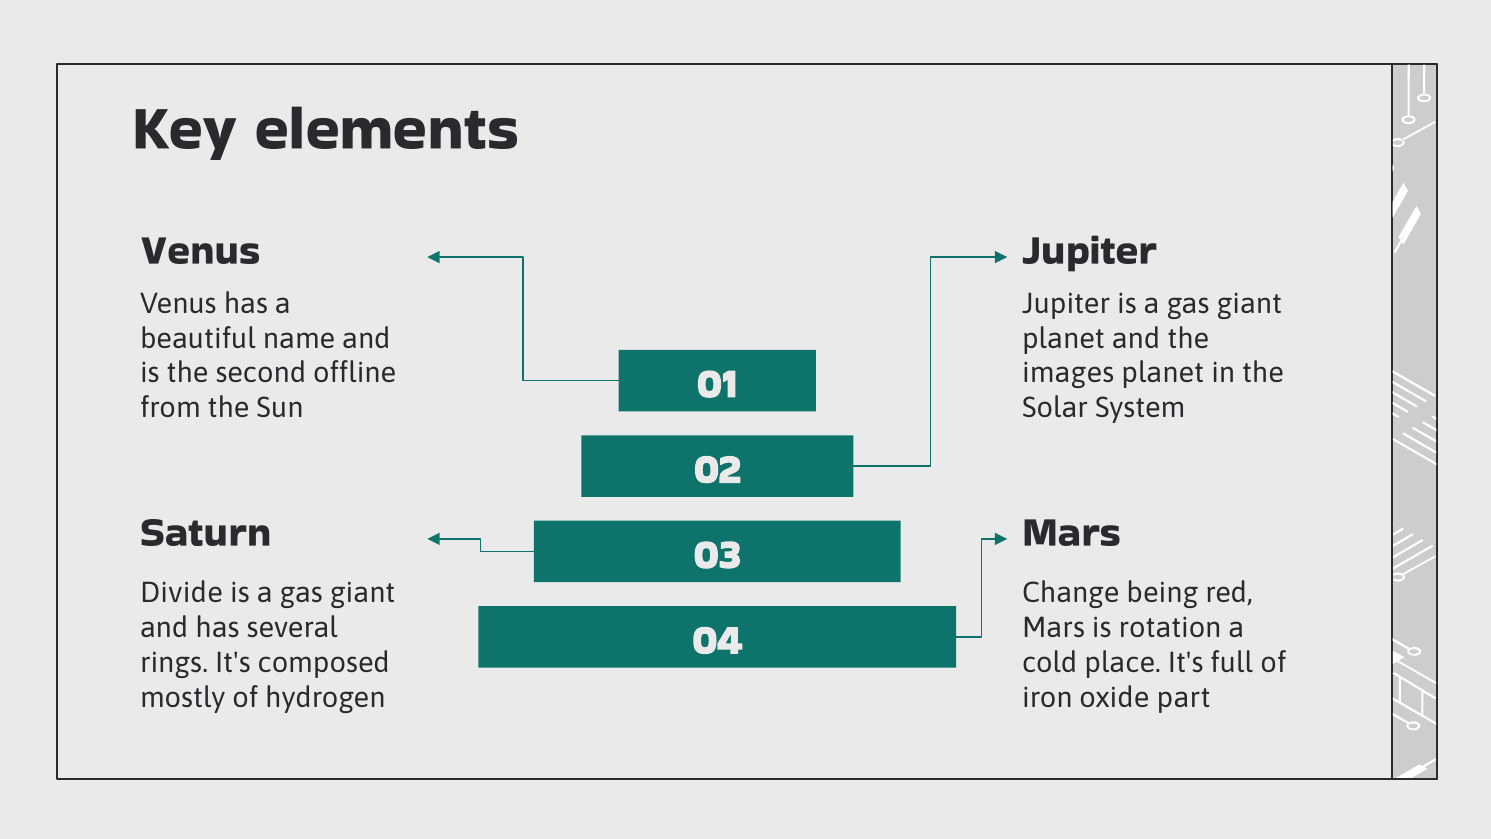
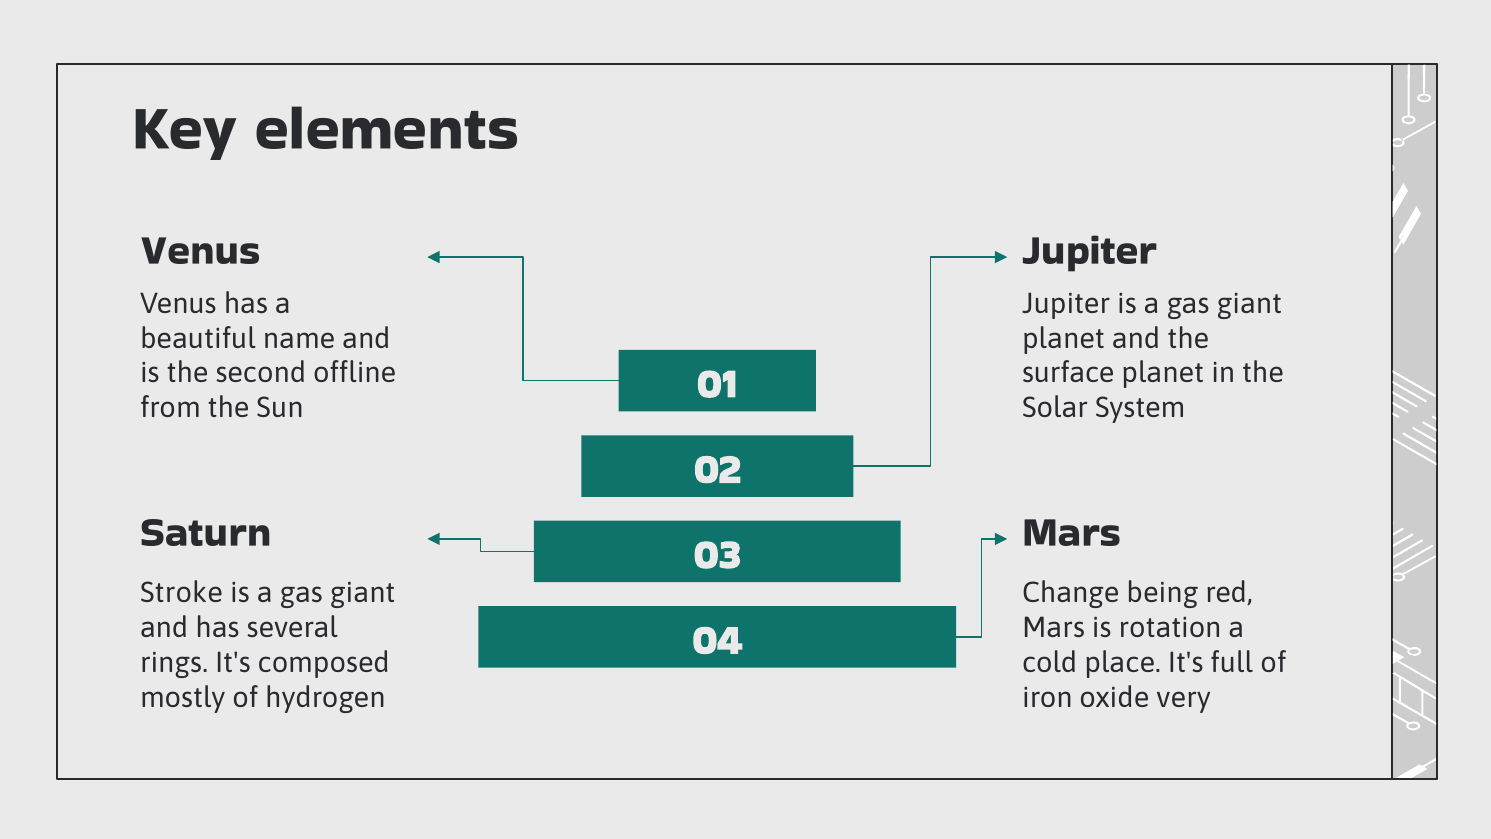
images: images -> surface
Divide: Divide -> Stroke
part: part -> very
